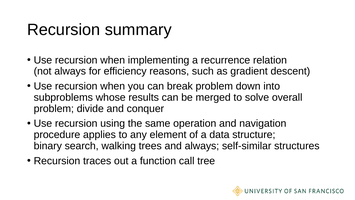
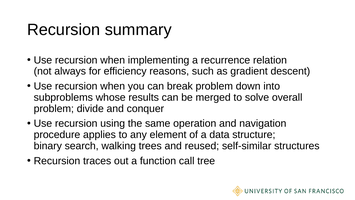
and always: always -> reused
